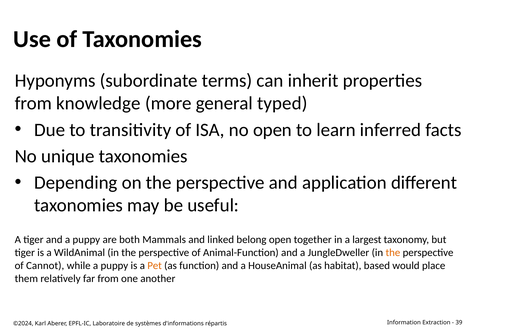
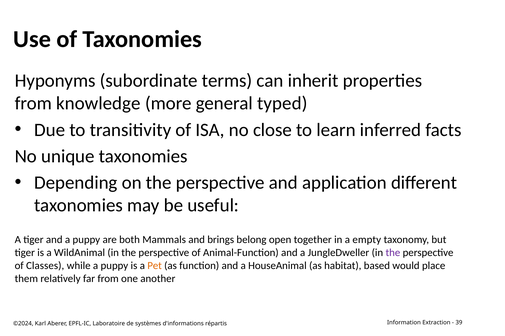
no open: open -> close
linked: linked -> brings
largest: largest -> empty
the at (393, 253) colour: orange -> purple
Cannot: Cannot -> Classes
